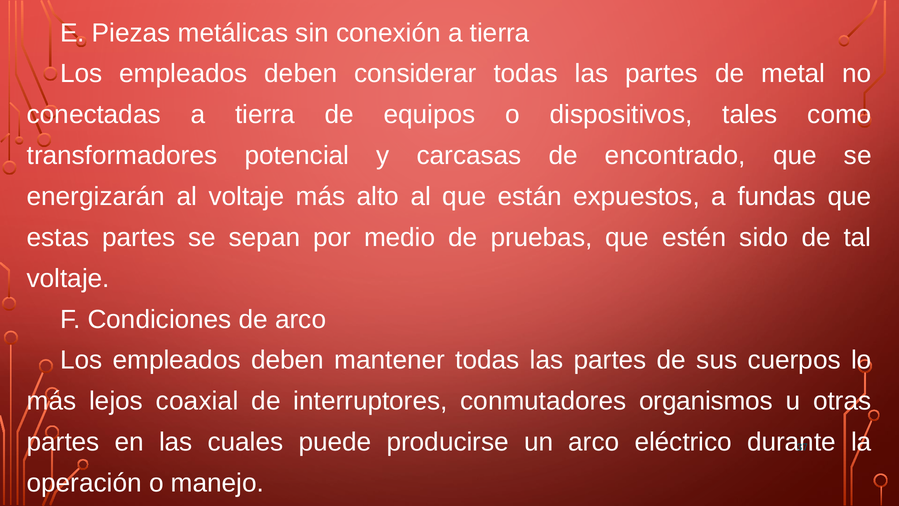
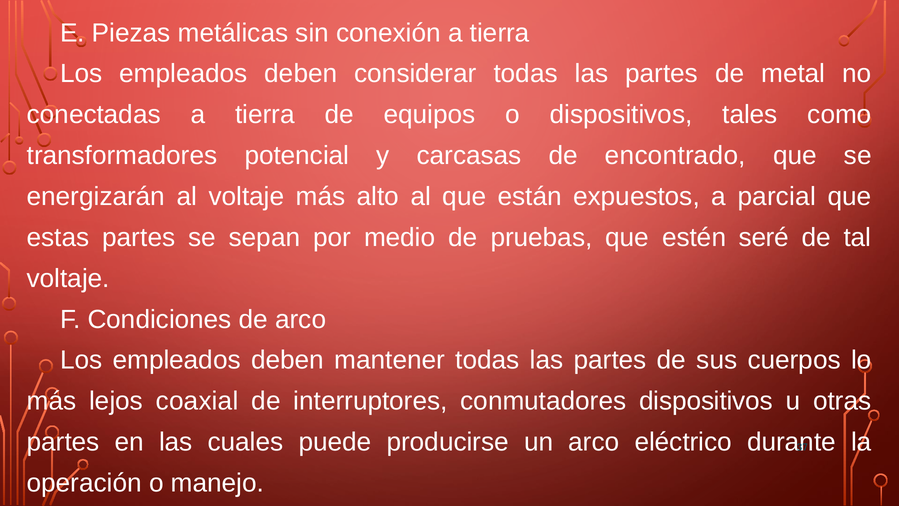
fundas: fundas -> parcial
sido: sido -> seré
conmutadores organismos: organismos -> dispositivos
